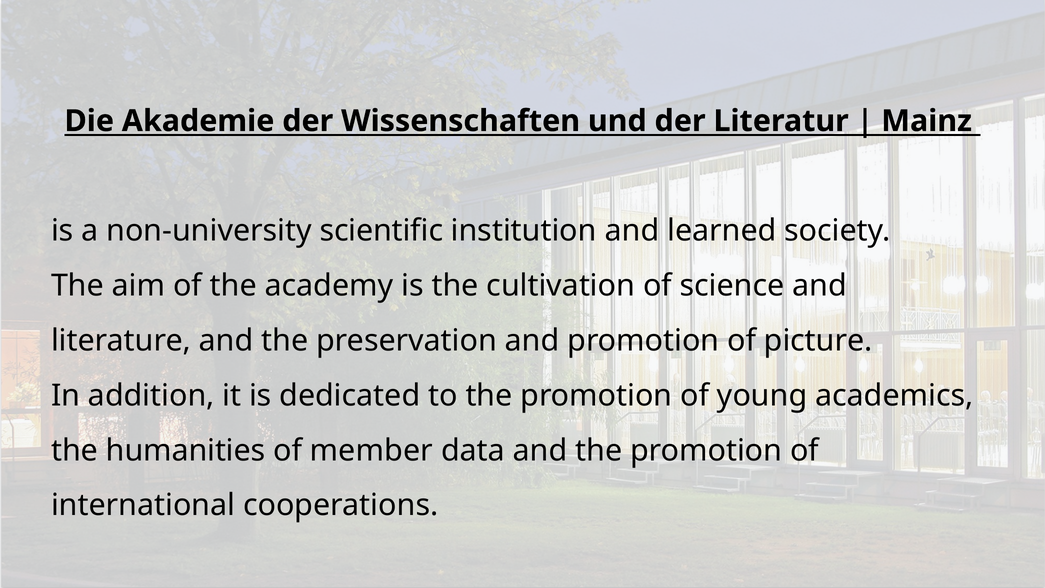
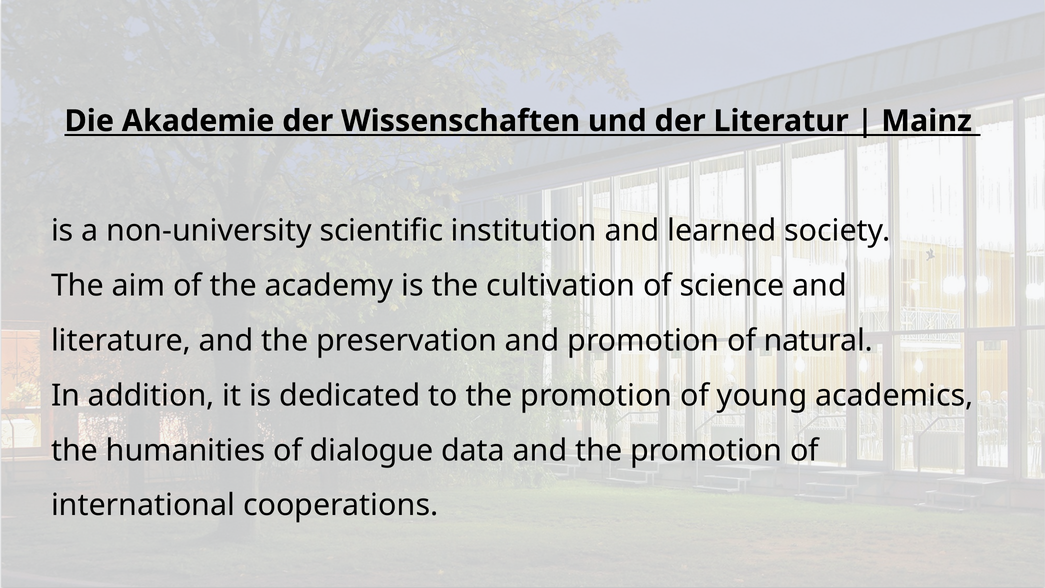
picture: picture -> natural
member: member -> dialogue
